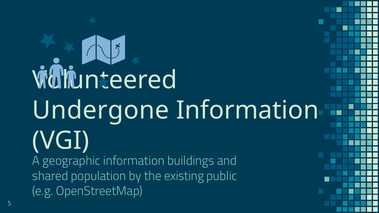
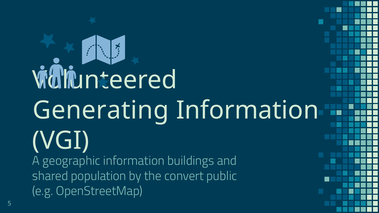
Undergone: Undergone -> Generating
existing: existing -> convert
